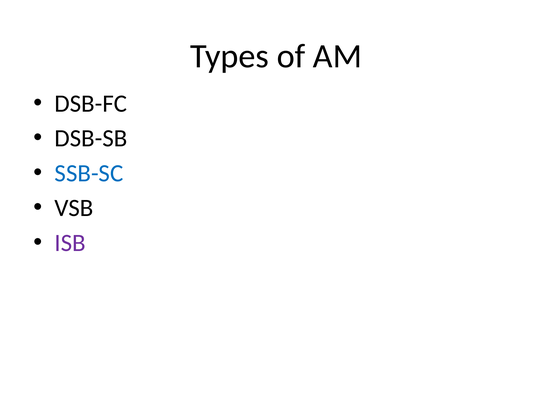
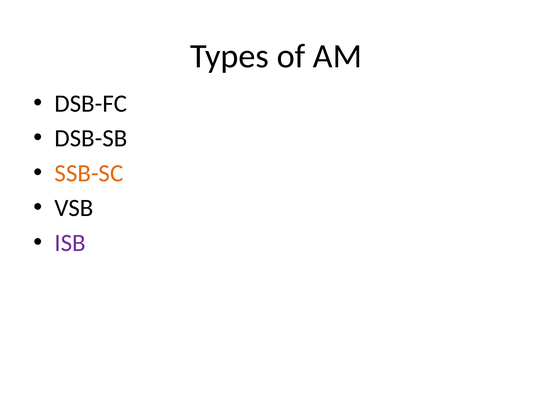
SSB-SC colour: blue -> orange
